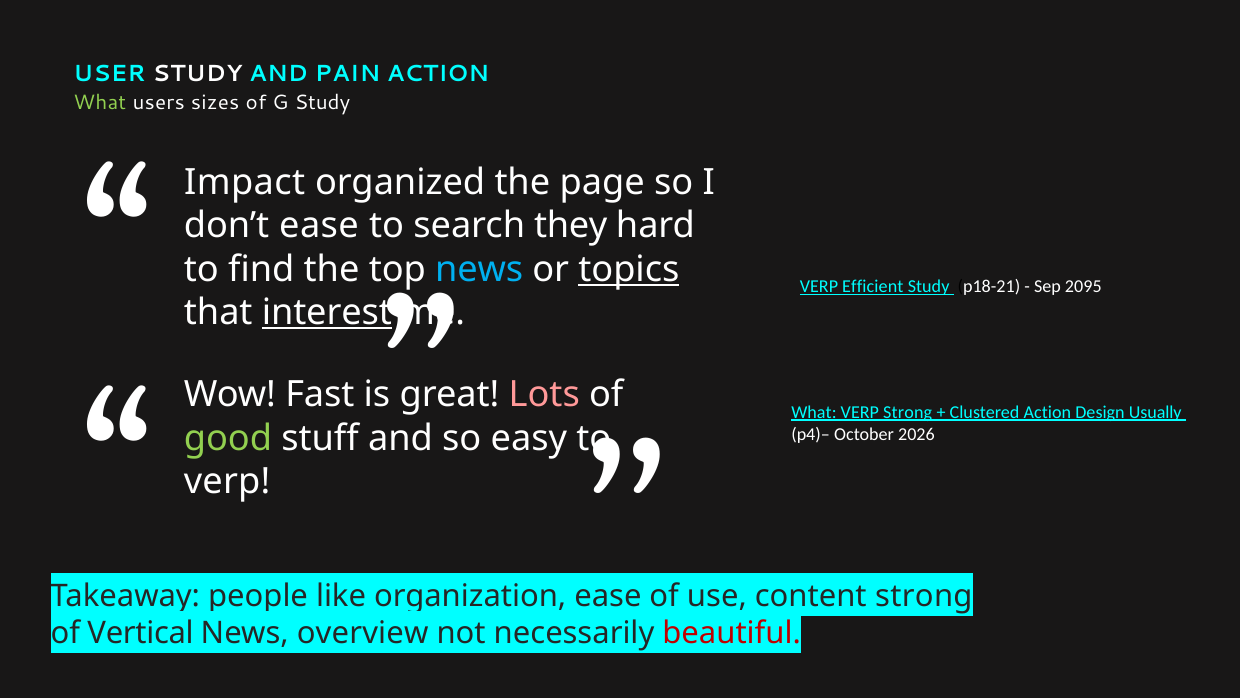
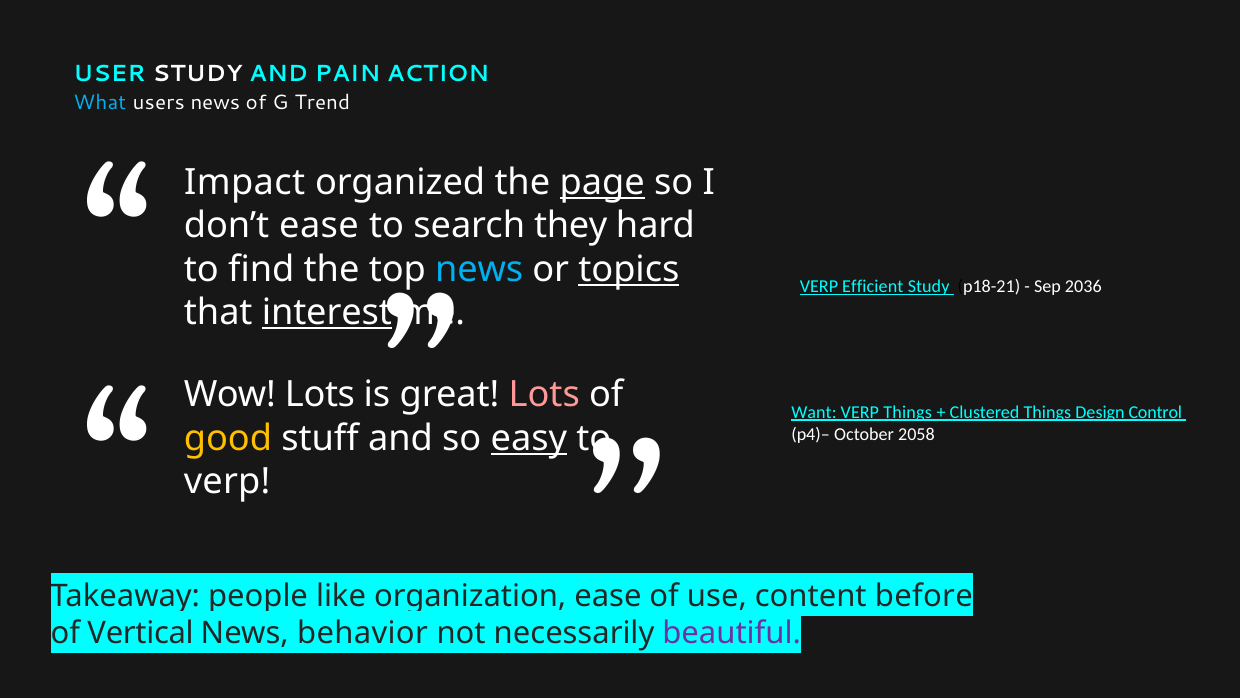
What at (100, 103) colour: light green -> light blue
users sizes: sizes -> news
G Study: Study -> Trend
page underline: none -> present
2095: 2095 -> 2036
Wow Fast: Fast -> Lots
What at (814, 412): What -> Want
VERP Strong: Strong -> Things
Clustered Action: Action -> Things
Usually: Usually -> Control
2026: 2026 -> 2058
good colour: light green -> yellow
easy underline: none -> present
strong at (924, 596): strong -> before
overview: overview -> behavior
beautiful colour: red -> purple
